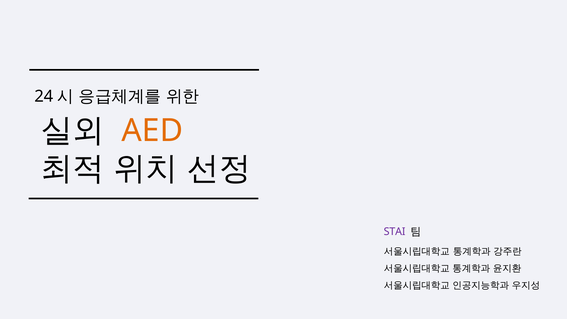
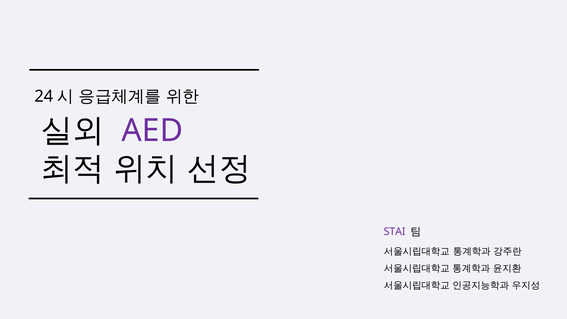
AED colour: orange -> purple
